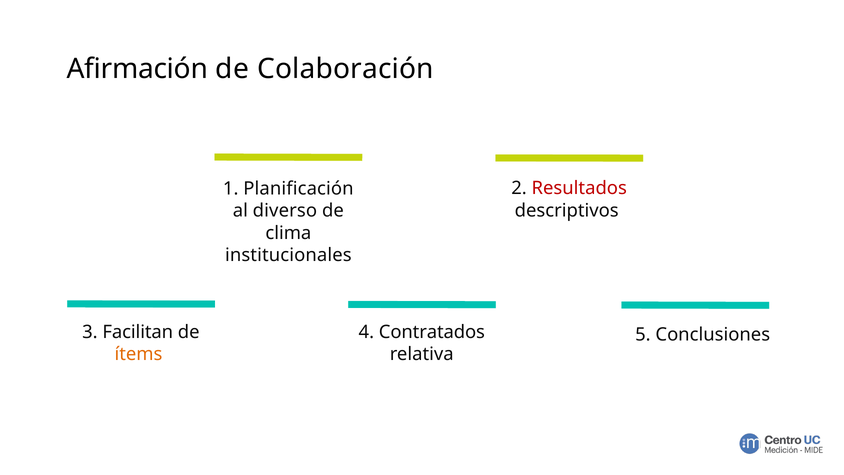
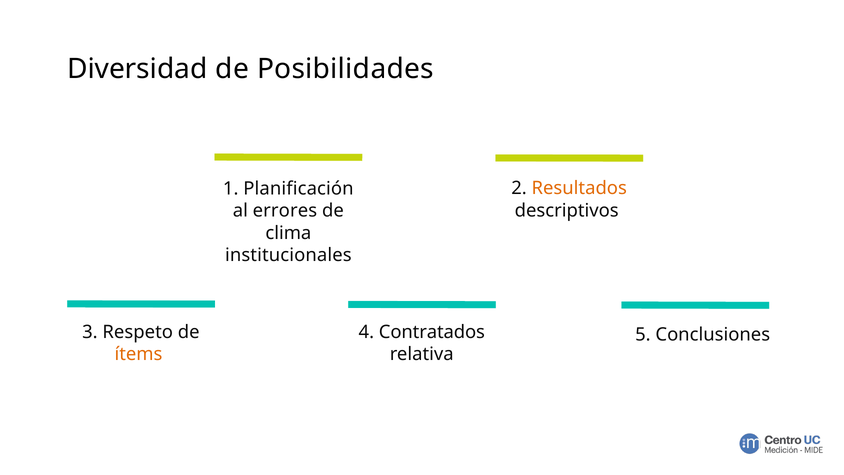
Afirmación: Afirmación -> Diversidad
Colaboración: Colaboración -> Posibilidades
Resultados colour: red -> orange
diverso: diverso -> errores
Facilitan: Facilitan -> Respeto
